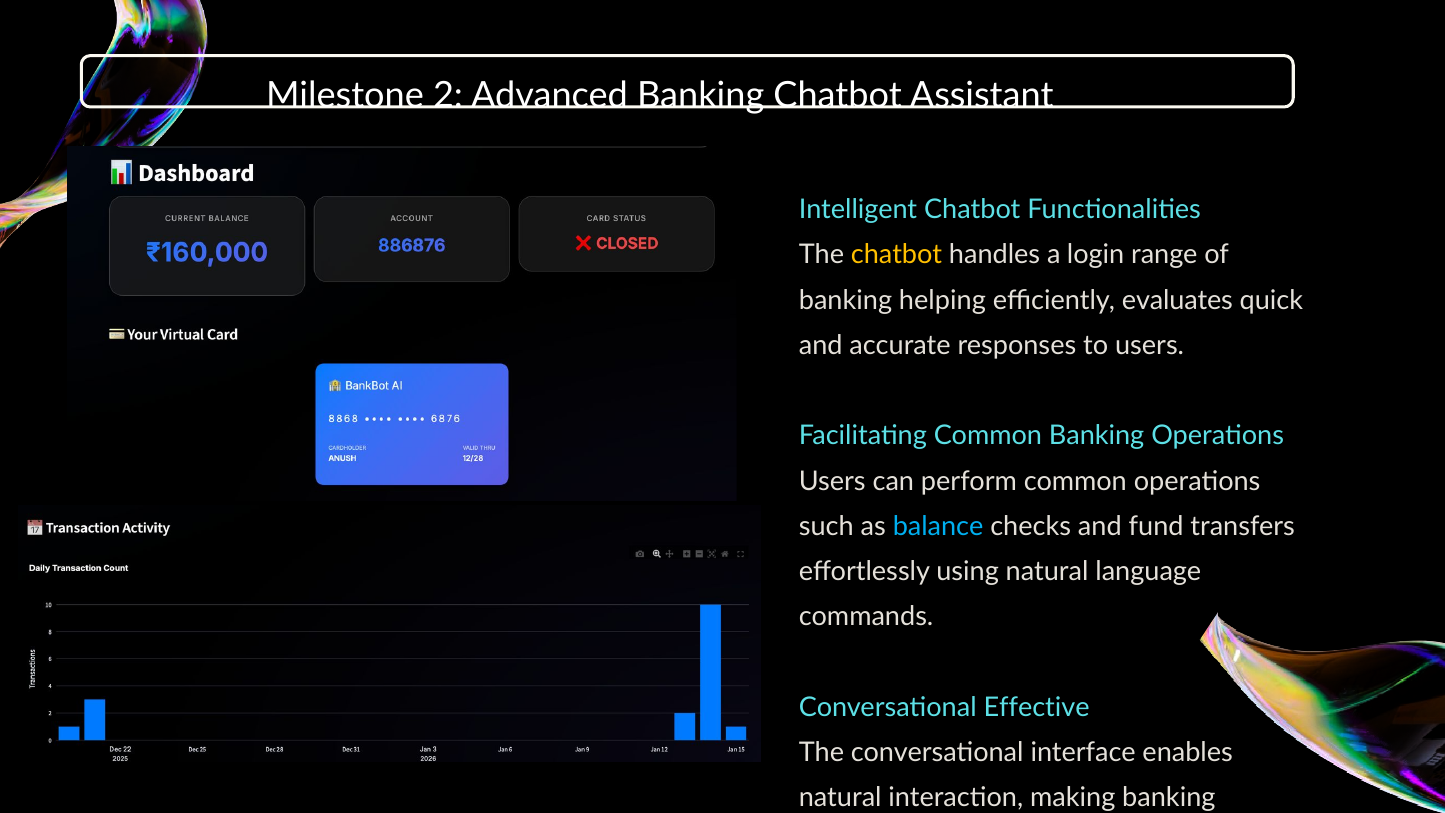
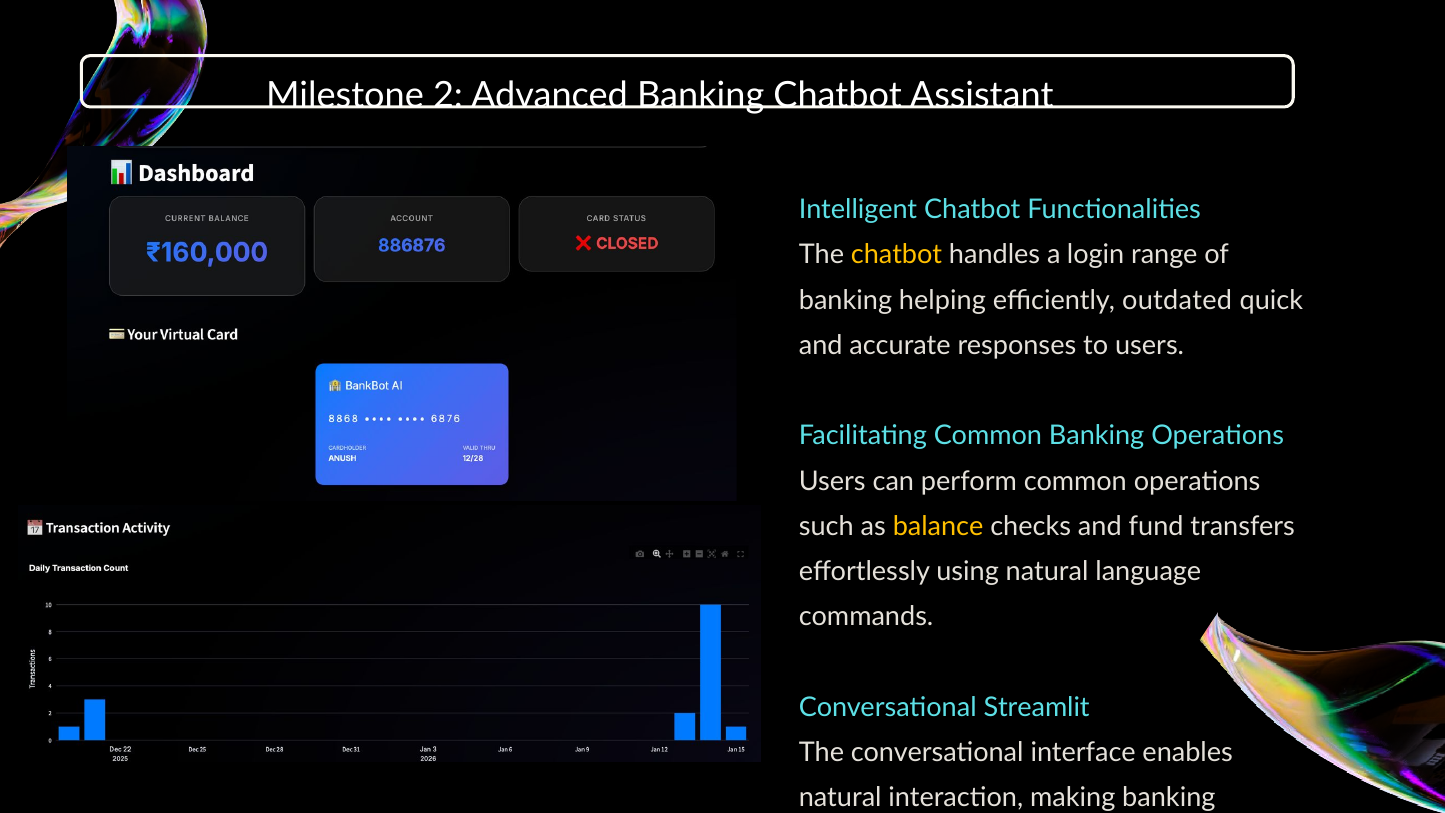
evaluates: evaluates -> outdated
balance colour: light blue -> yellow
Effective: Effective -> Streamlit
